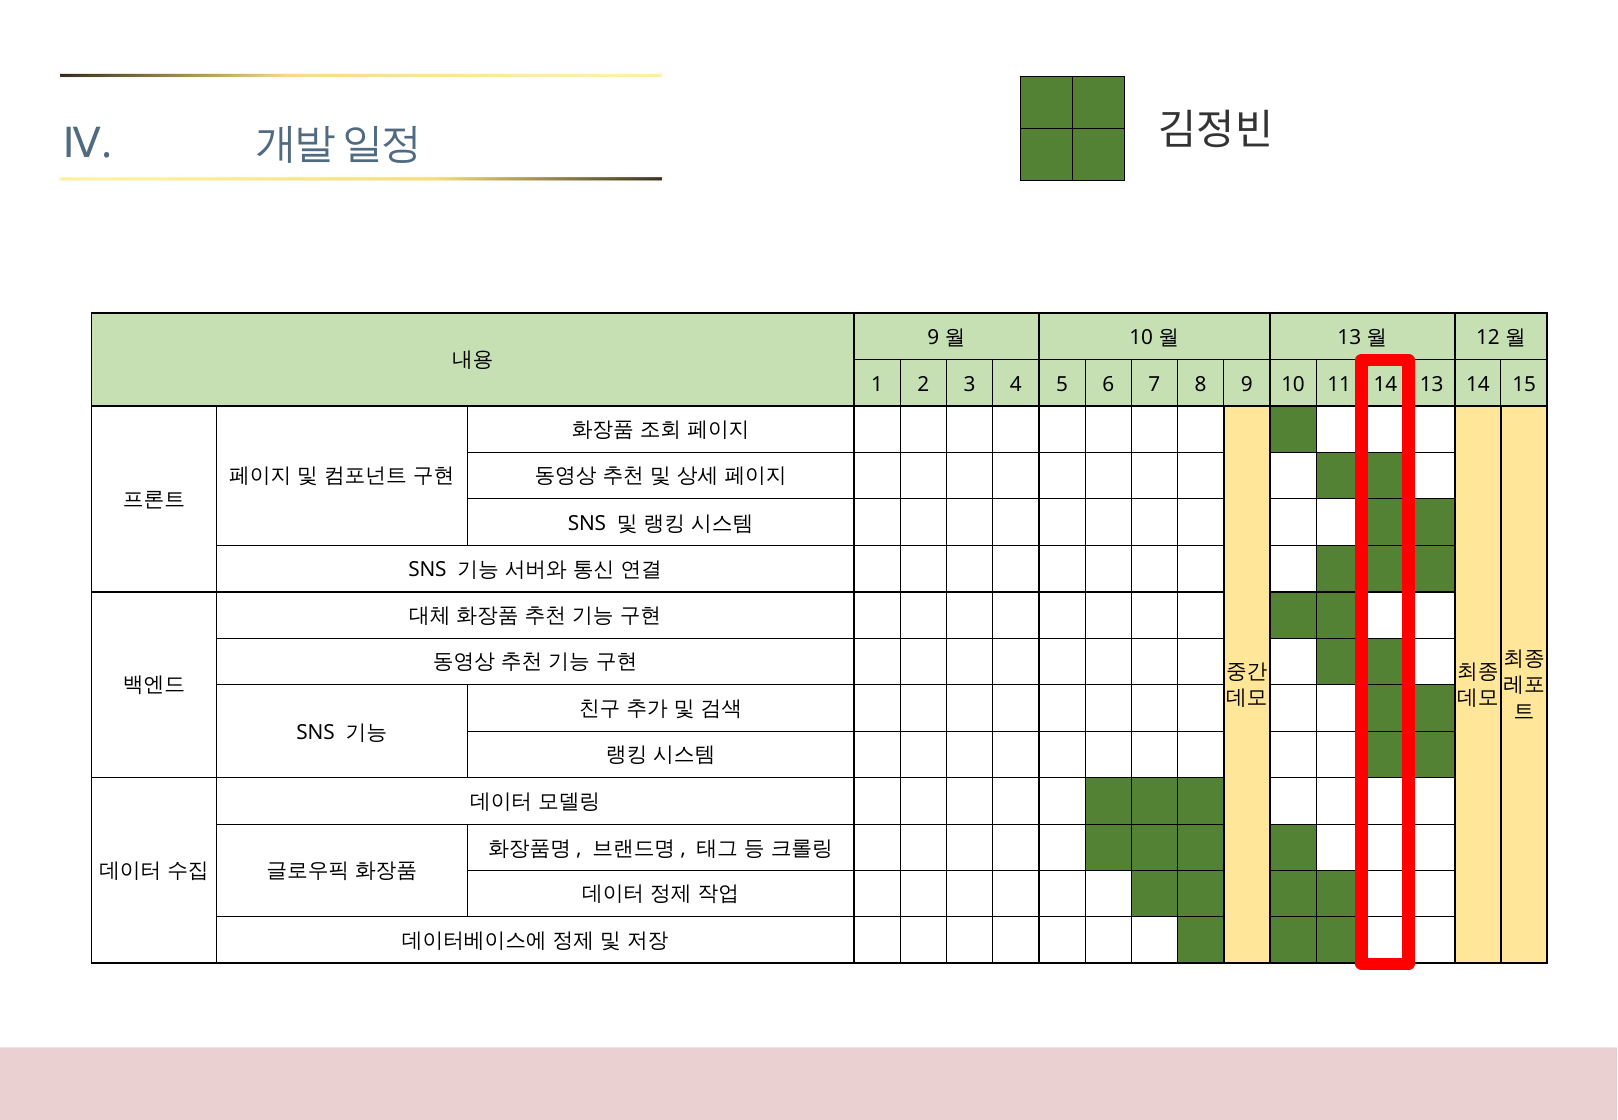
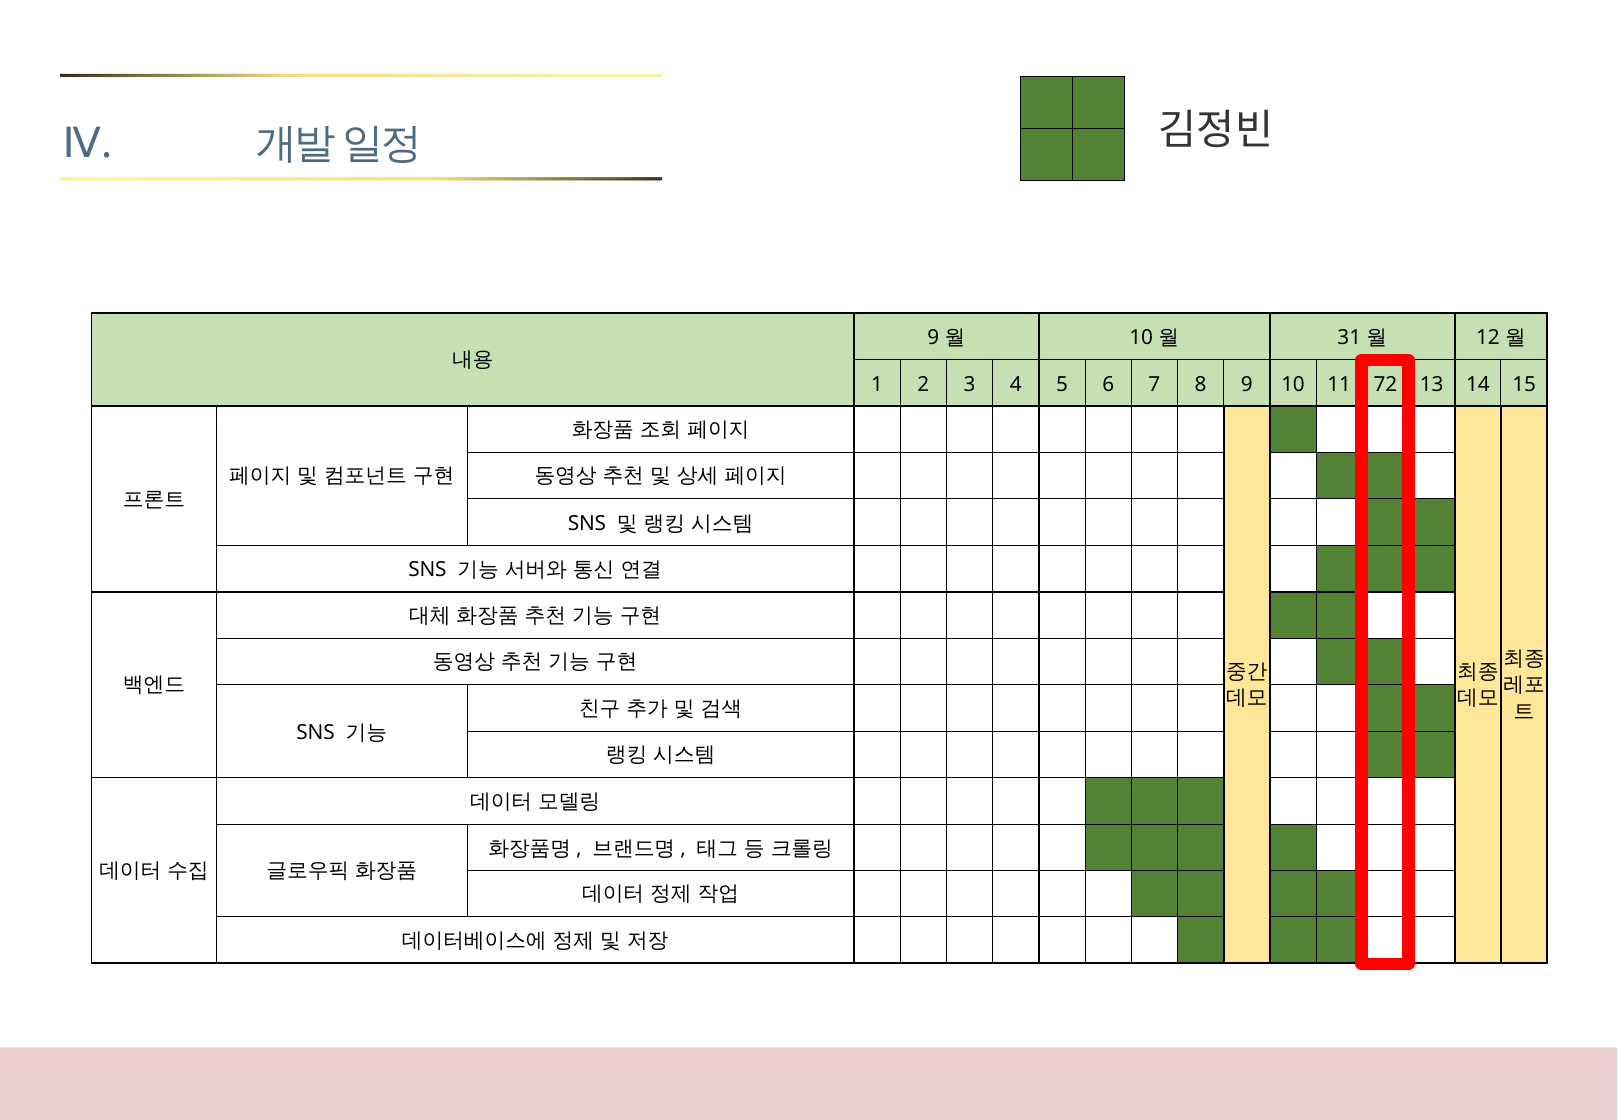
13 at (1349, 338): 13 -> 31
11 14: 14 -> 72
